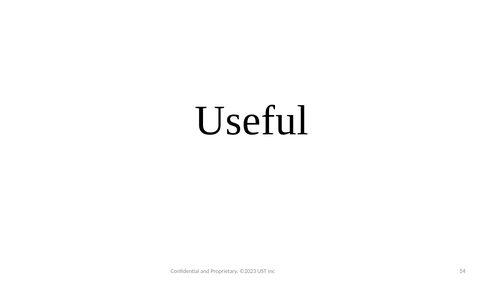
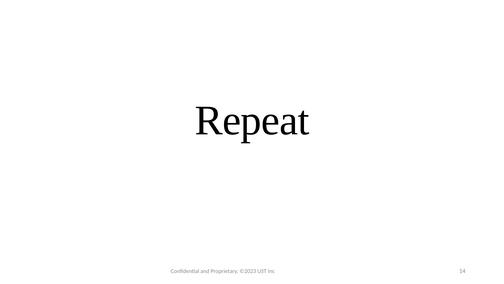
Useful: Useful -> Repeat
